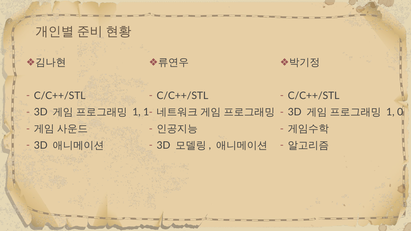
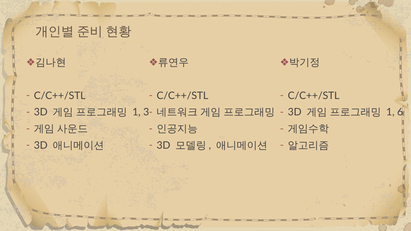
1 1: 1 -> 3
0: 0 -> 6
